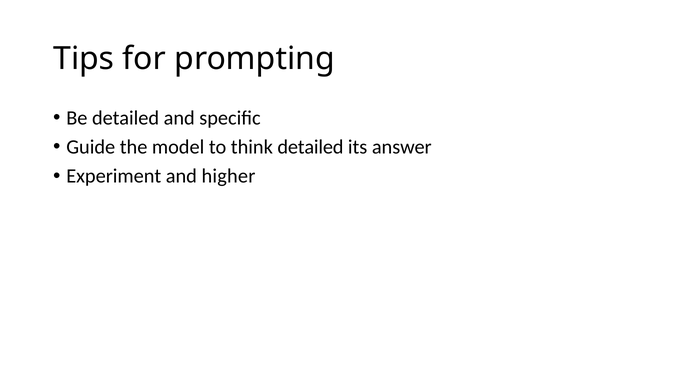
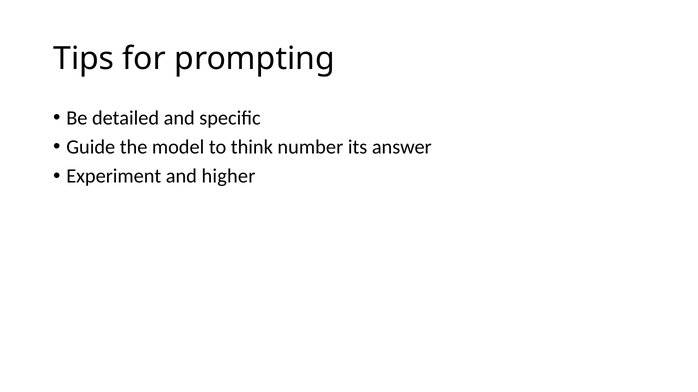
think detailed: detailed -> number
